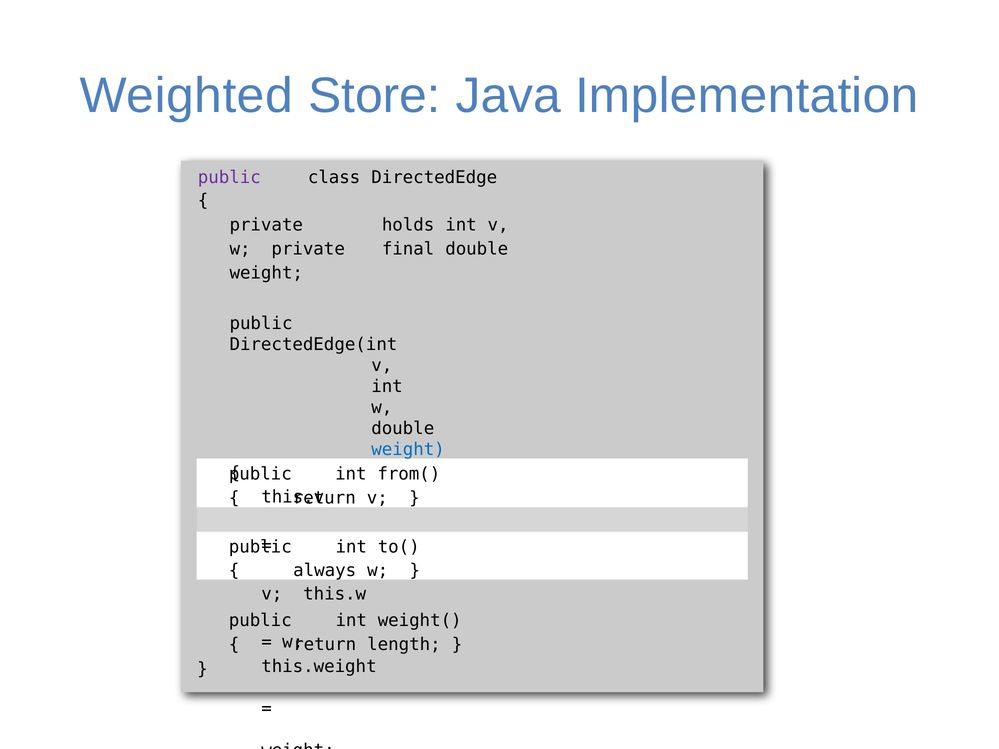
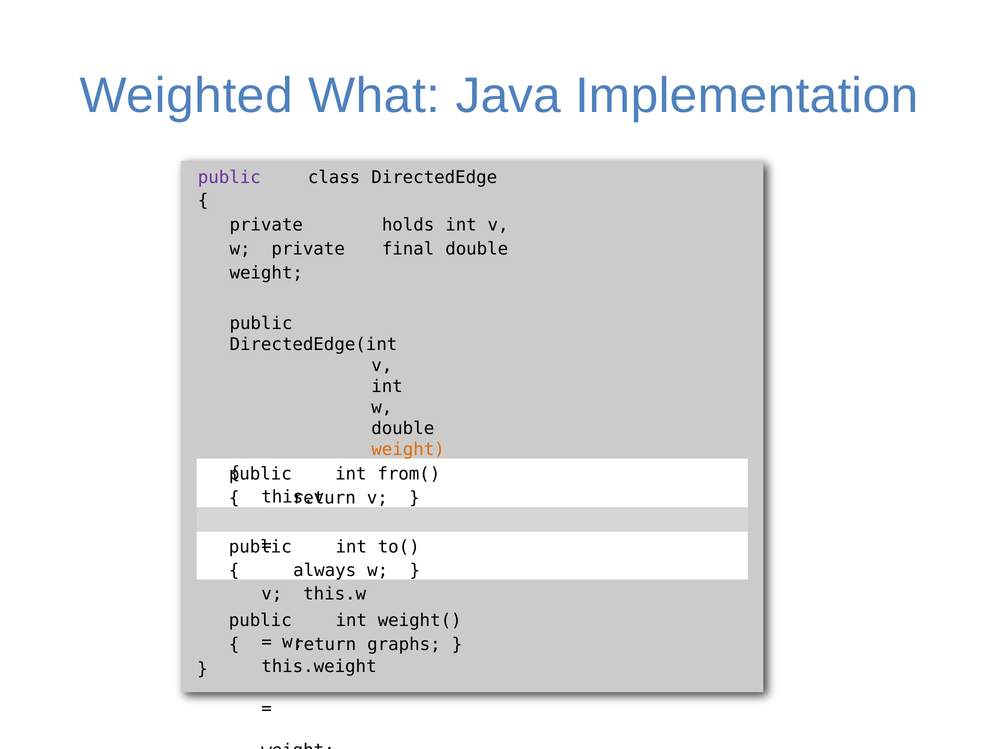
Store: Store -> What
weight at (408, 450) colour: blue -> orange
length: length -> graphs
